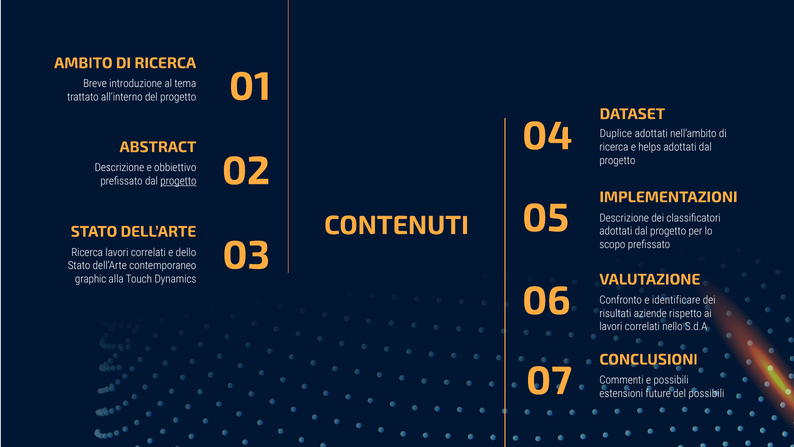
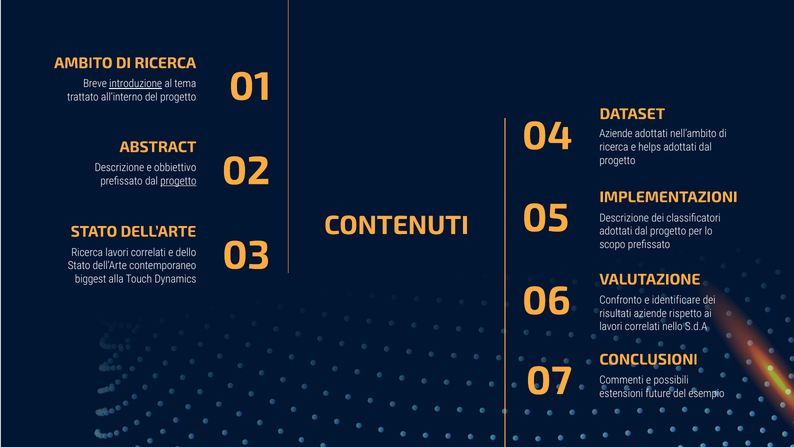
introduzione underline: none -> present
Duplice at (616, 134): Duplice -> Aziende
graphic: graphic -> biggest
del possibili: possibili -> esempio
